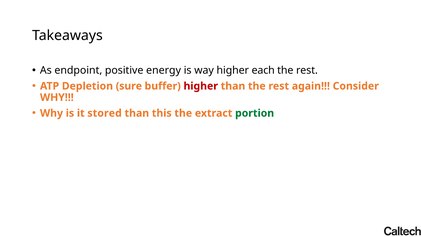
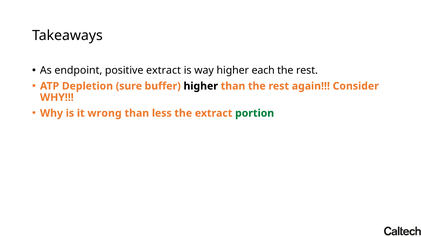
positive energy: energy -> extract
higher at (201, 86) colour: red -> black
stored: stored -> wrong
this: this -> less
